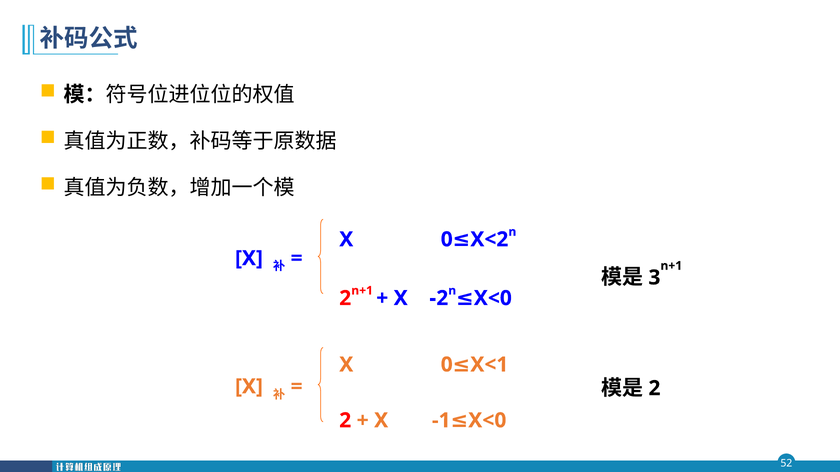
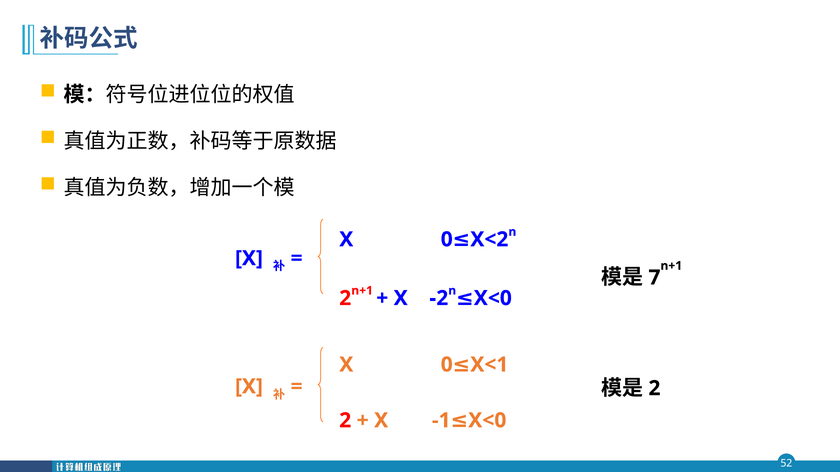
3: 3 -> 7
